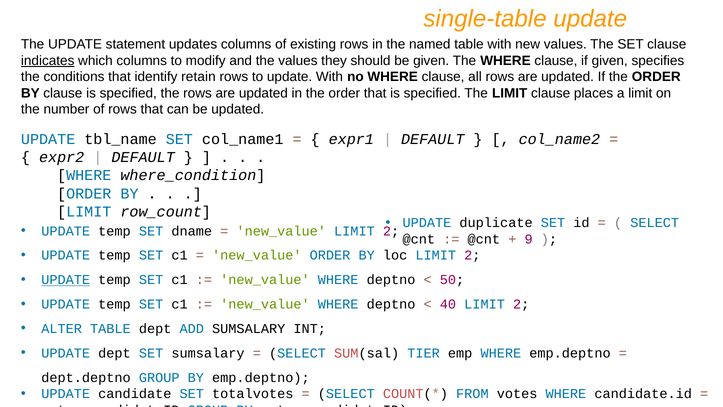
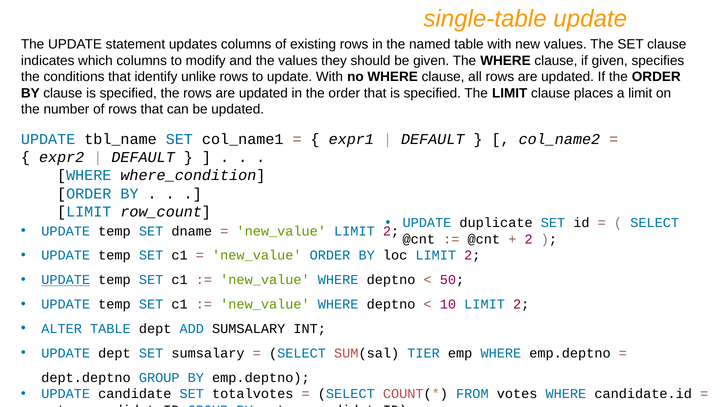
indicates underline: present -> none
retain: retain -> unlike
9 at (529, 239): 9 -> 2
40: 40 -> 10
